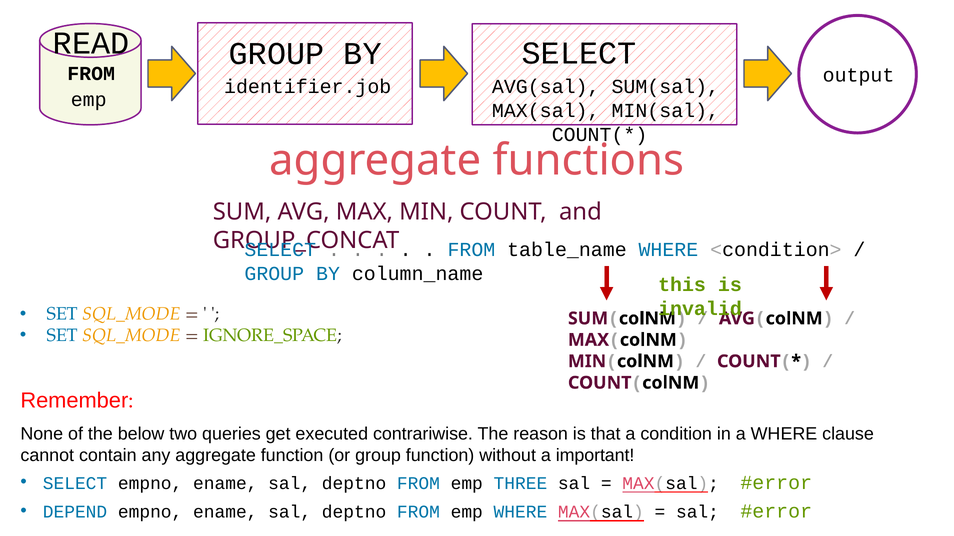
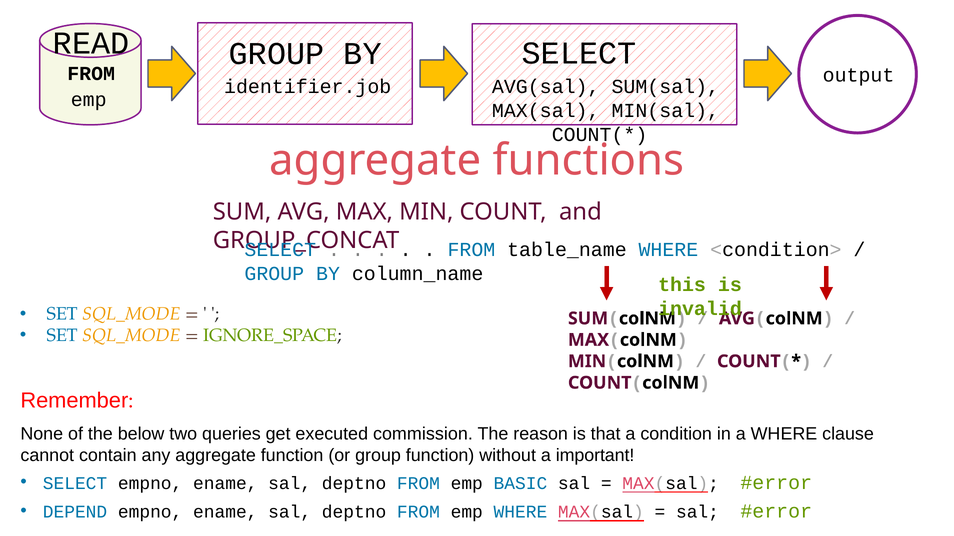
contrariwise: contrariwise -> commission
THREE: THREE -> BASIC
